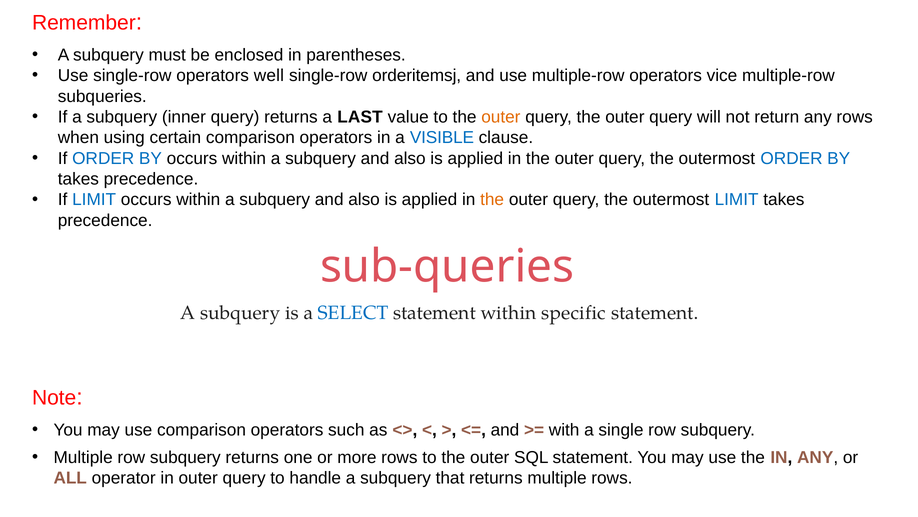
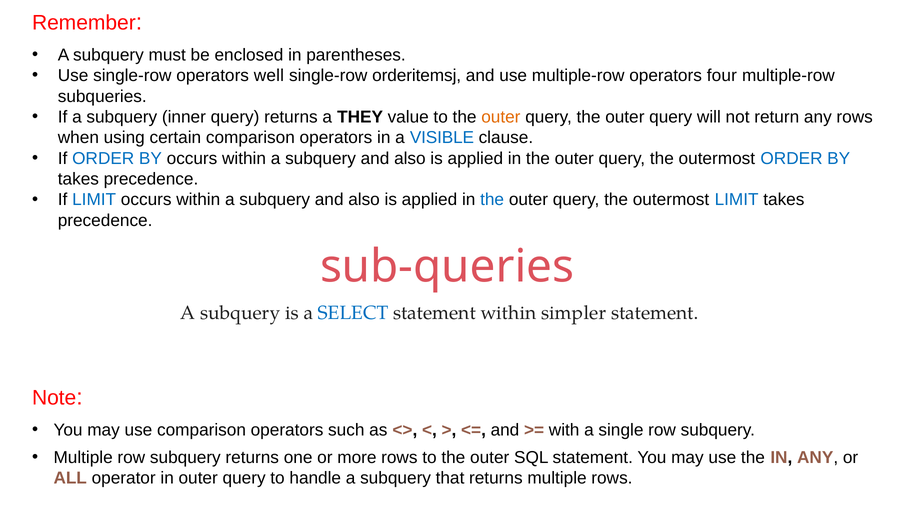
vice: vice -> four
LAST: LAST -> THEY
the at (492, 200) colour: orange -> blue
specific: specific -> simpler
